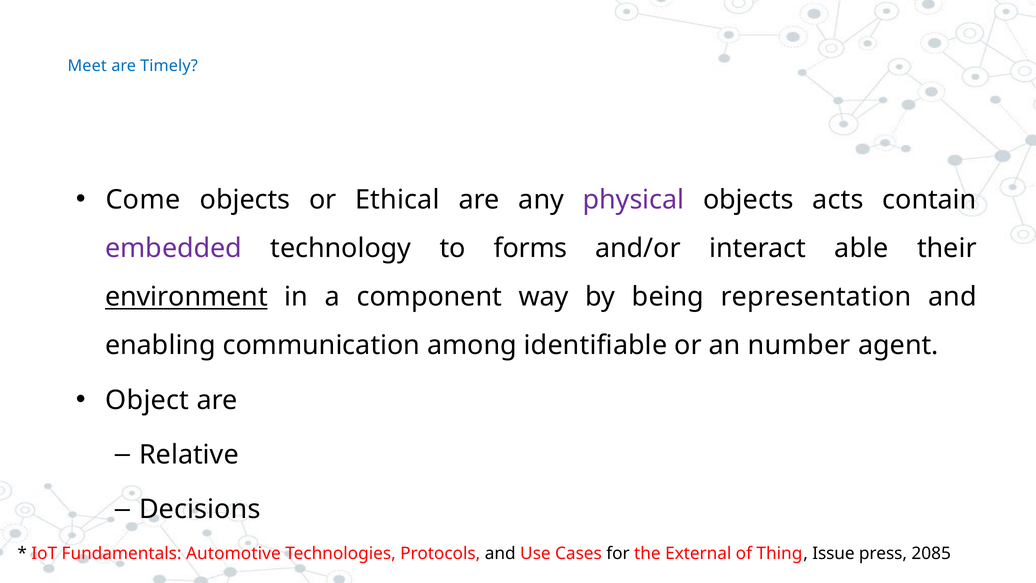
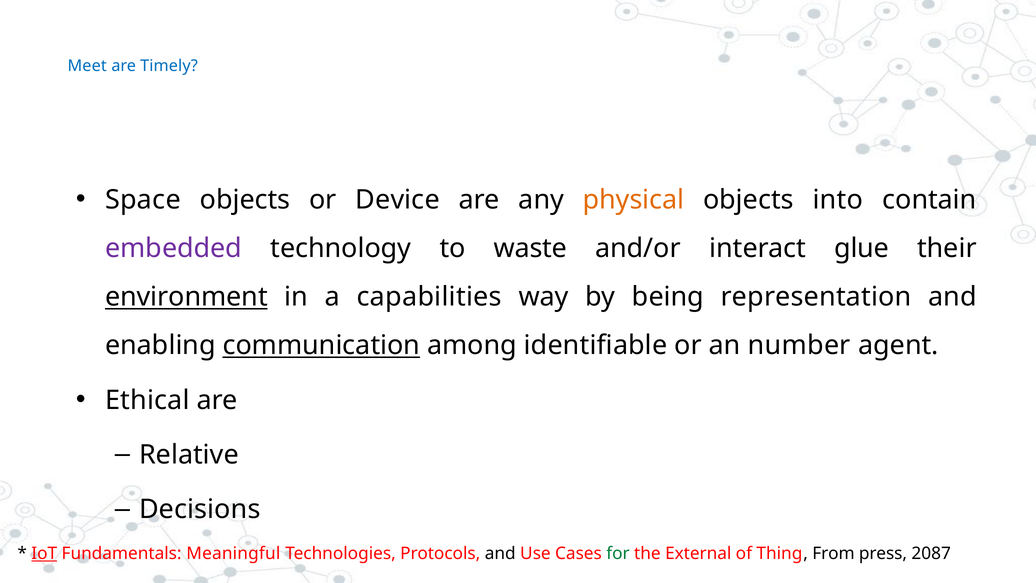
Come: Come -> Space
Ethical: Ethical -> Device
physical colour: purple -> orange
acts: acts -> into
forms: forms -> waste
able: able -> glue
component: component -> capabilities
communication underline: none -> present
Object: Object -> Ethical
IoT underline: none -> present
Automotive: Automotive -> Meaningful
for colour: black -> green
Issue: Issue -> From
2085: 2085 -> 2087
